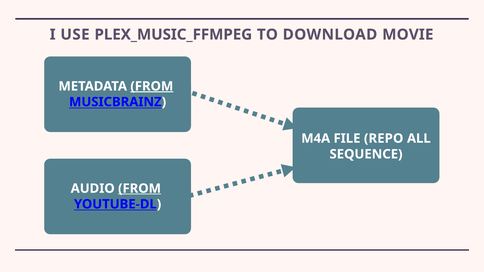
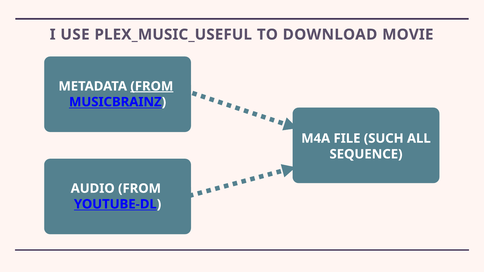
PLEX_MUSIC_FFMPEG: PLEX_MUSIC_FFMPEG -> PLEX_MUSIC_USEFUL
REPO: REPO -> SUCH
FROM at (140, 189) underline: present -> none
